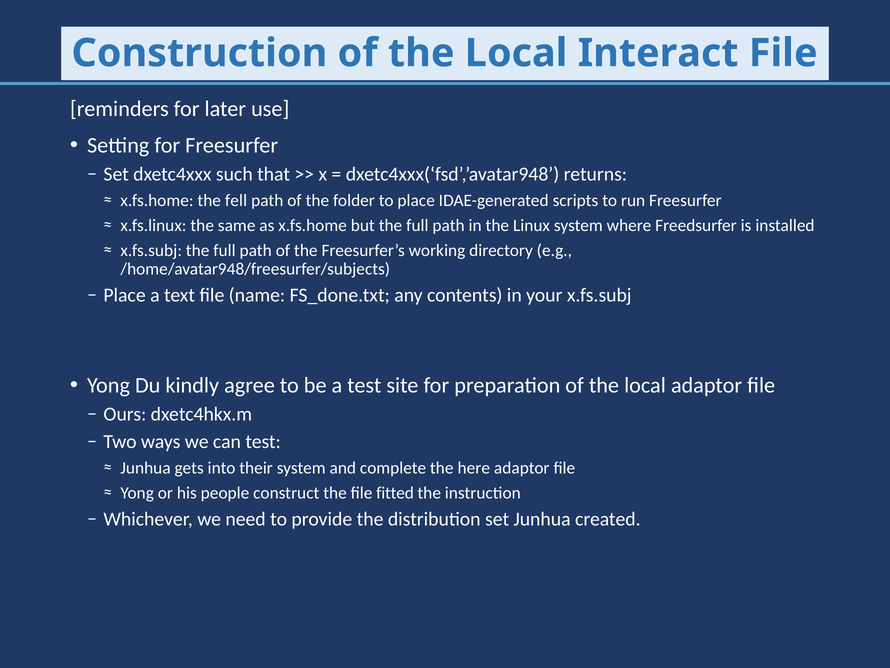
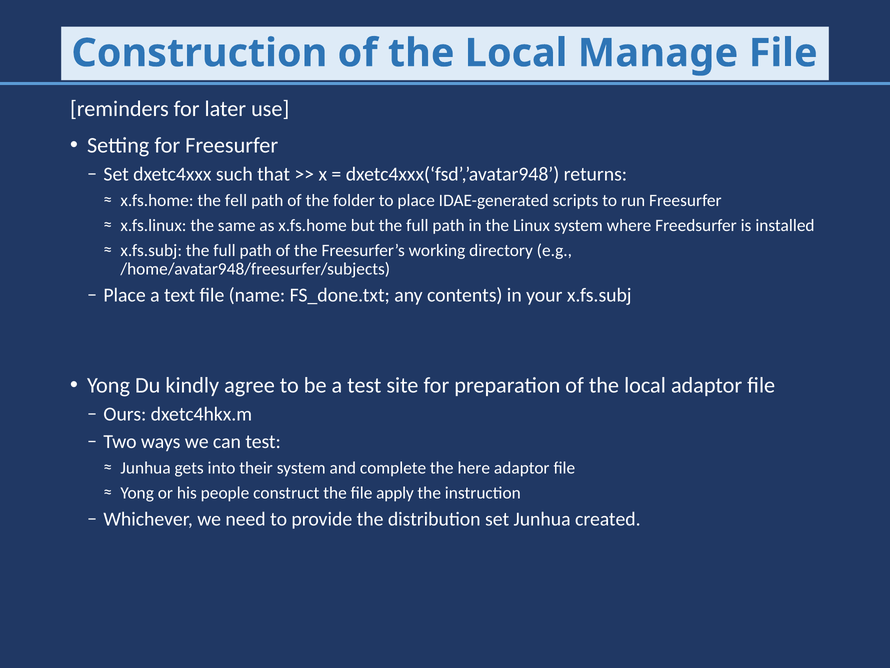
Interact: Interact -> Manage
fitted: fitted -> apply
